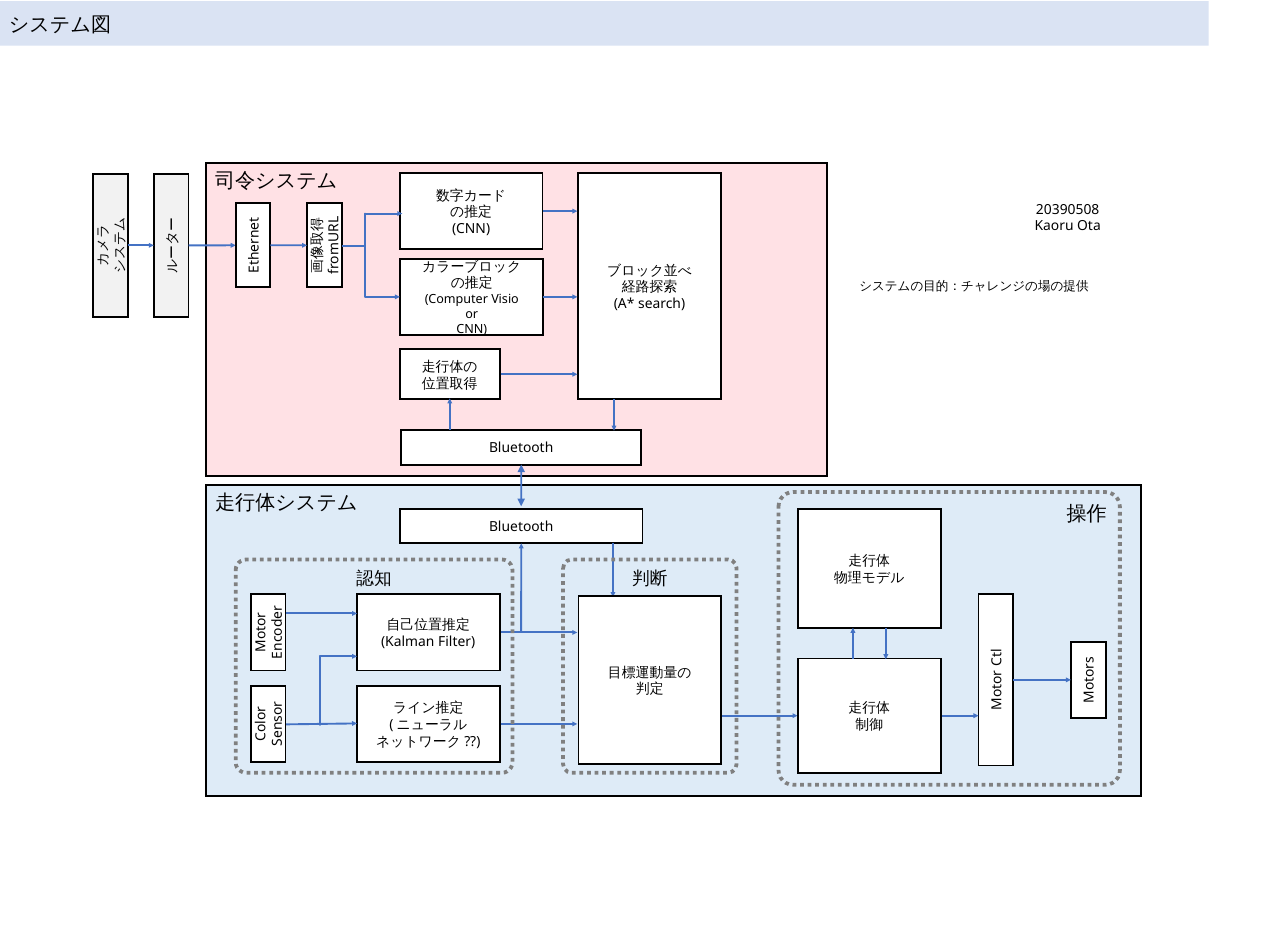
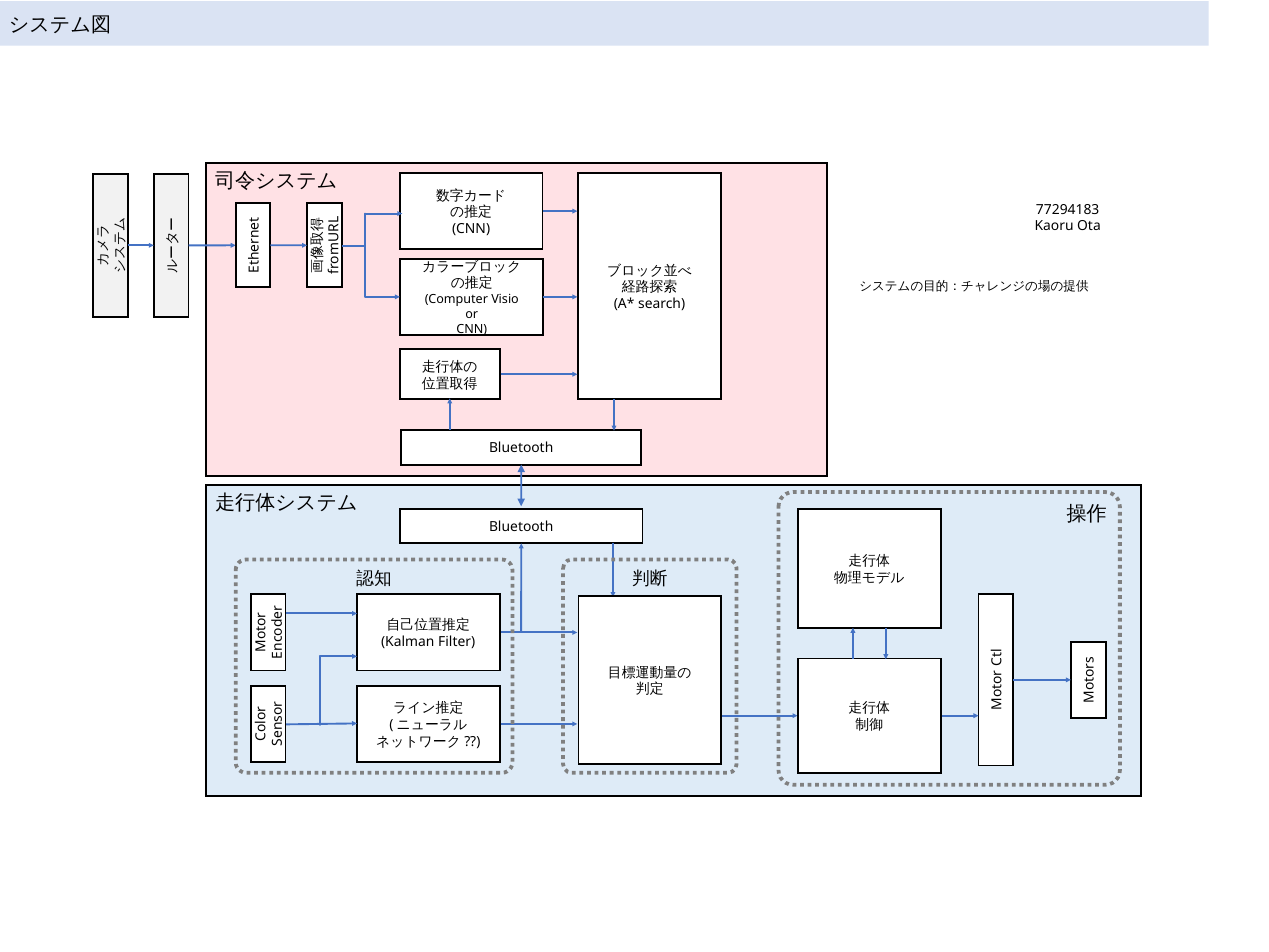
20390508: 20390508 -> 77294183
